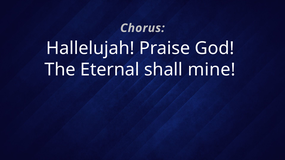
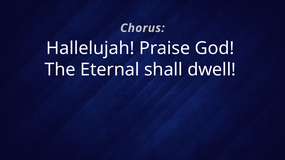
mine: mine -> dwell
